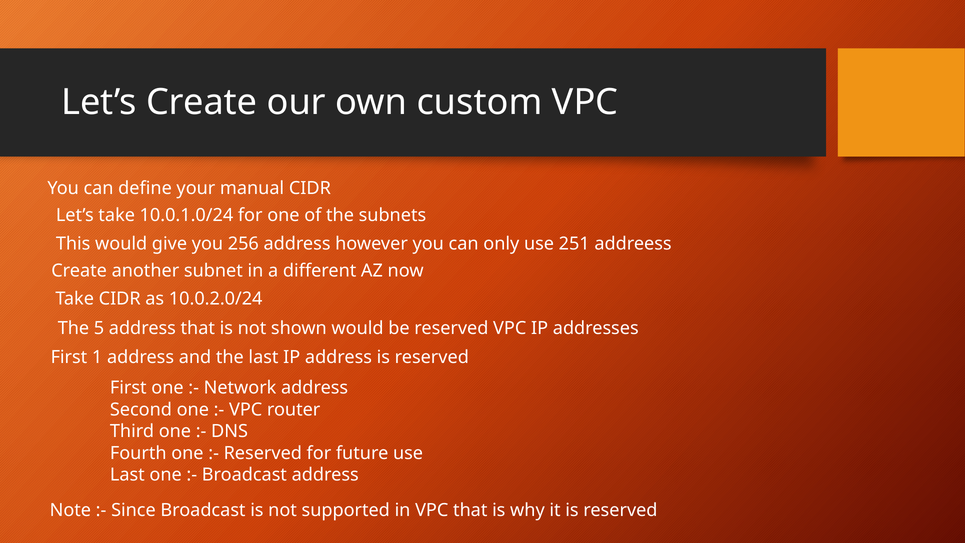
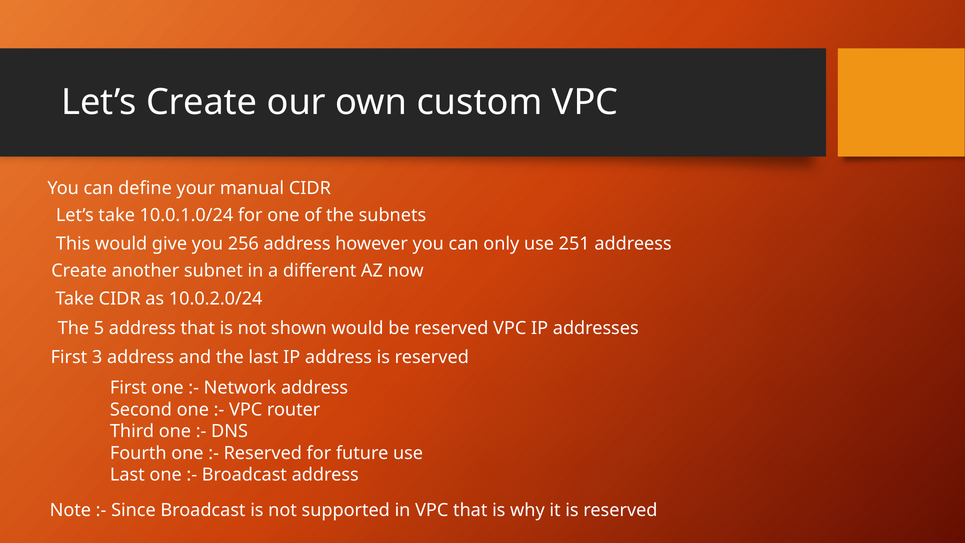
1: 1 -> 3
